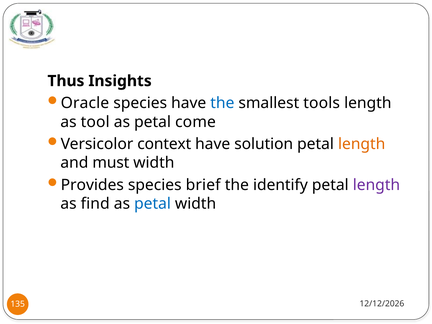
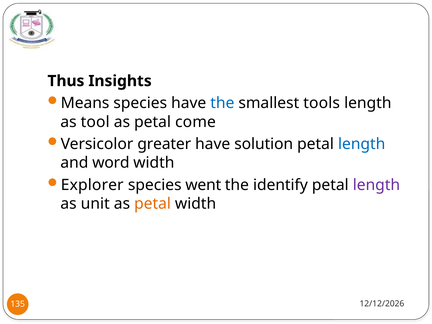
Oracle: Oracle -> Means
context: context -> greater
length at (362, 144) colour: orange -> blue
must: must -> word
Provides: Provides -> Explorer
brief: brief -> went
find: find -> unit
petal at (153, 204) colour: blue -> orange
